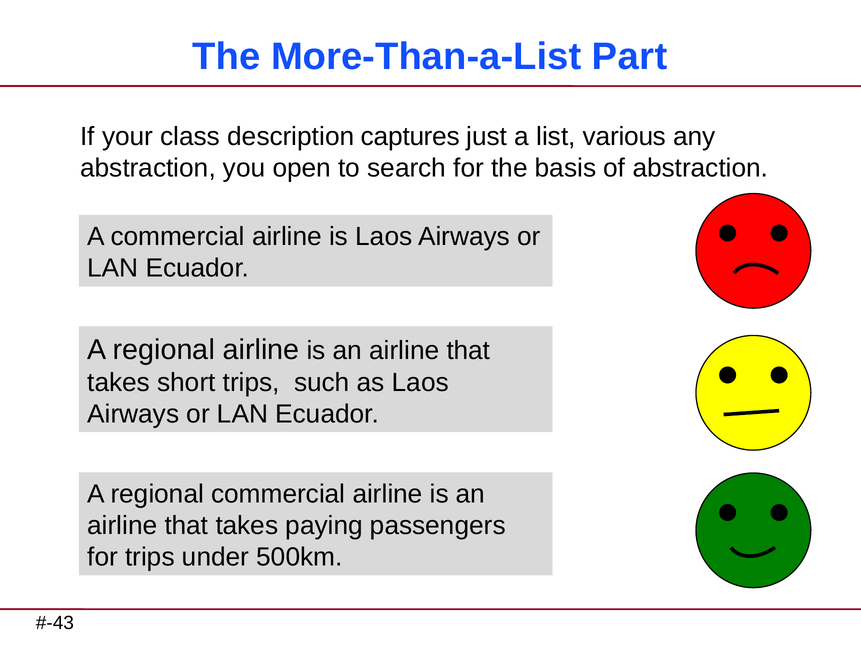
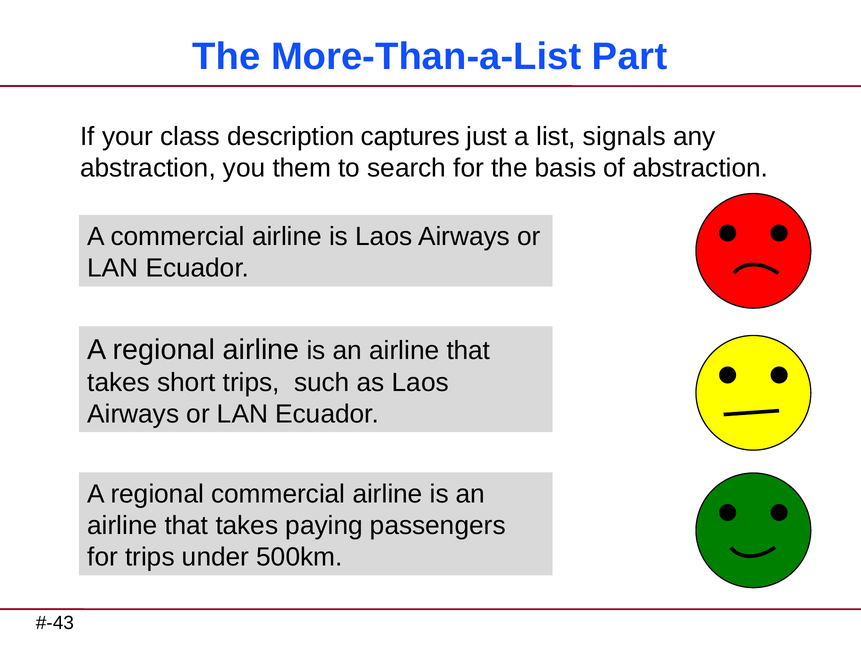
various: various -> signals
open: open -> them
